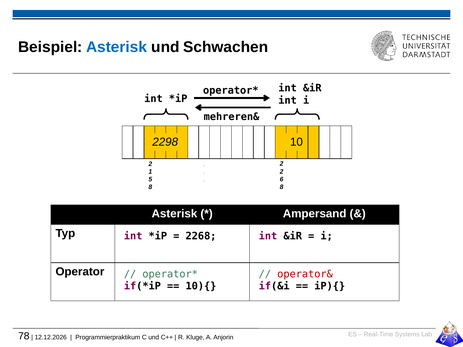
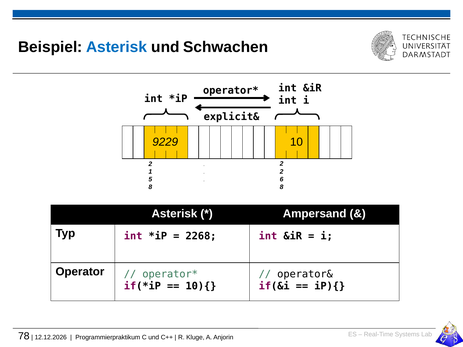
mehreren&: mehreren& -> explicit&
2298: 2298 -> 9229
operator& colour: red -> black
